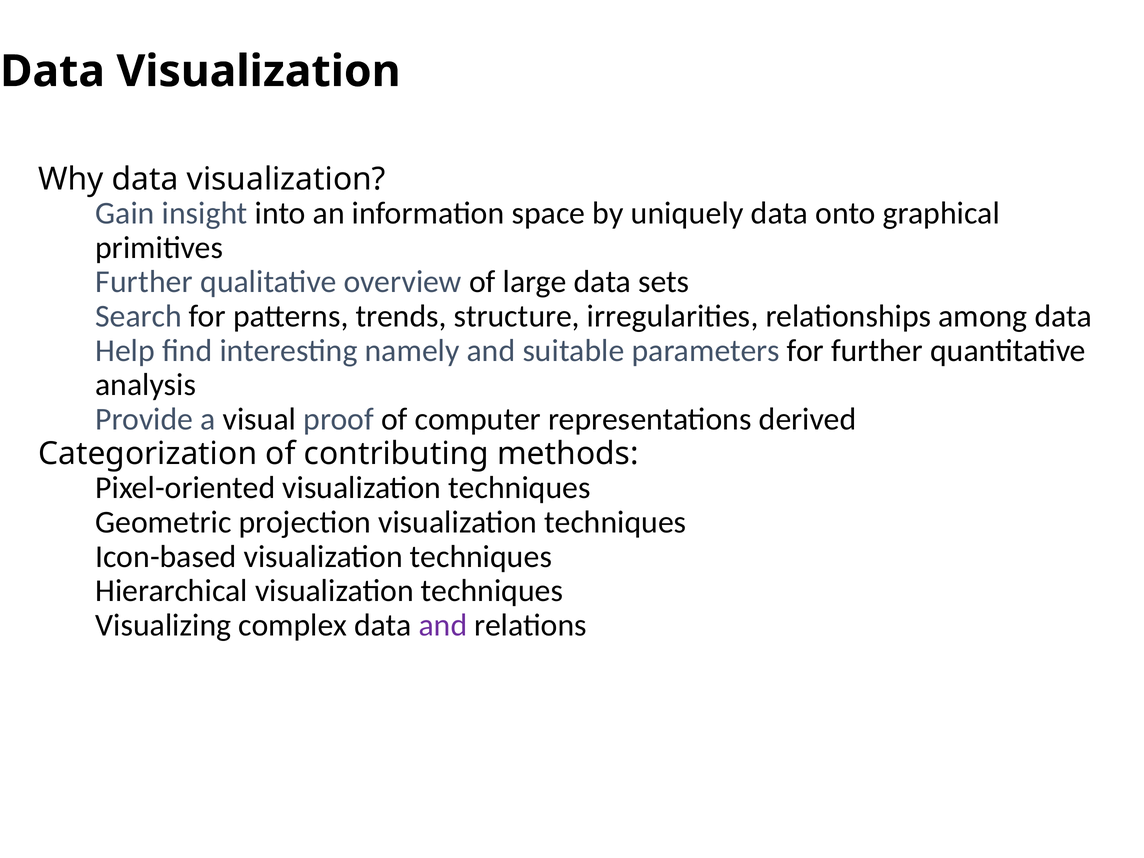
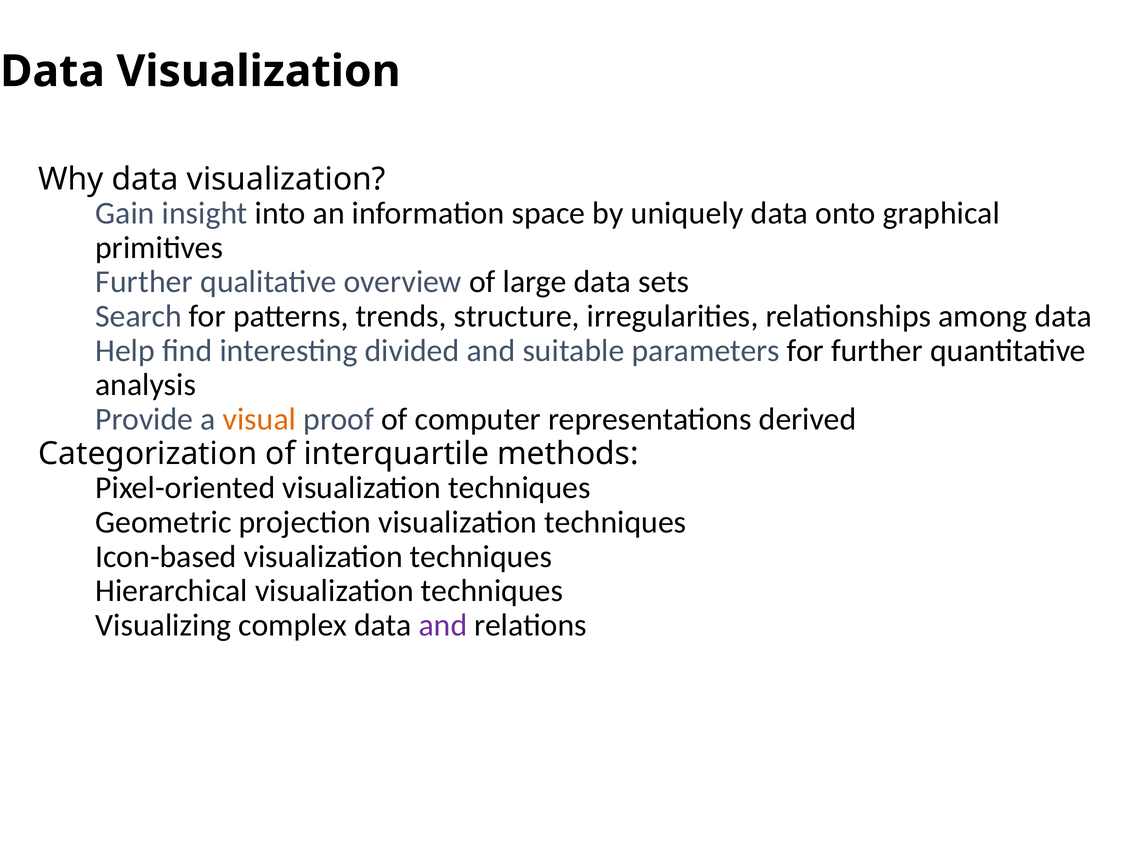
namely: namely -> divided
visual colour: black -> orange
contributing: contributing -> interquartile
